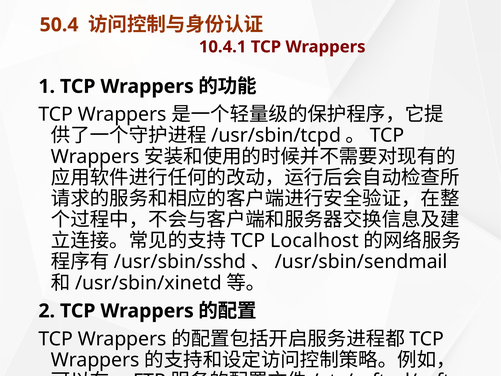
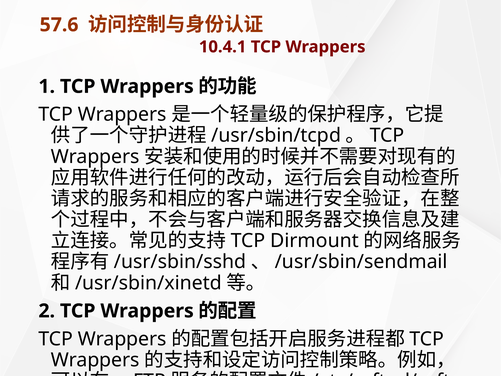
50.4: 50.4 -> 57.6
Localhost: Localhost -> Dirmount
